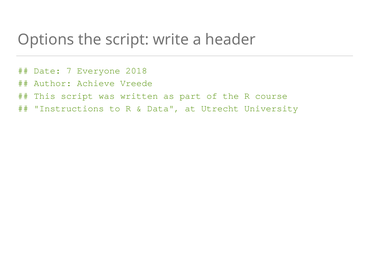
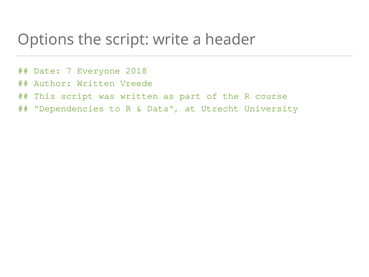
Author Achieve: Achieve -> Written
Instructions: Instructions -> Dependencies
